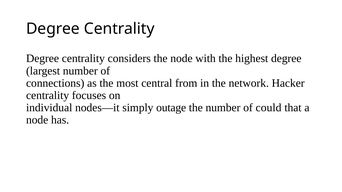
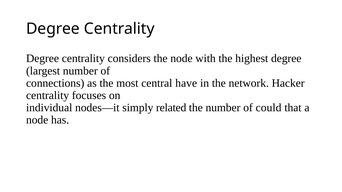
from: from -> have
outage: outage -> related
